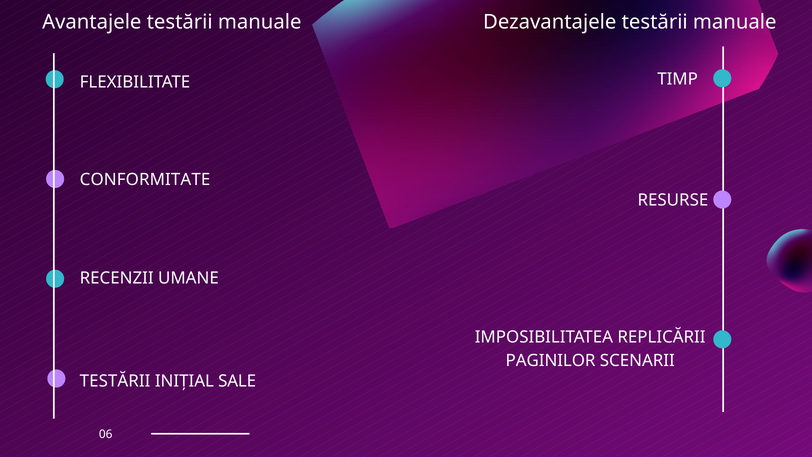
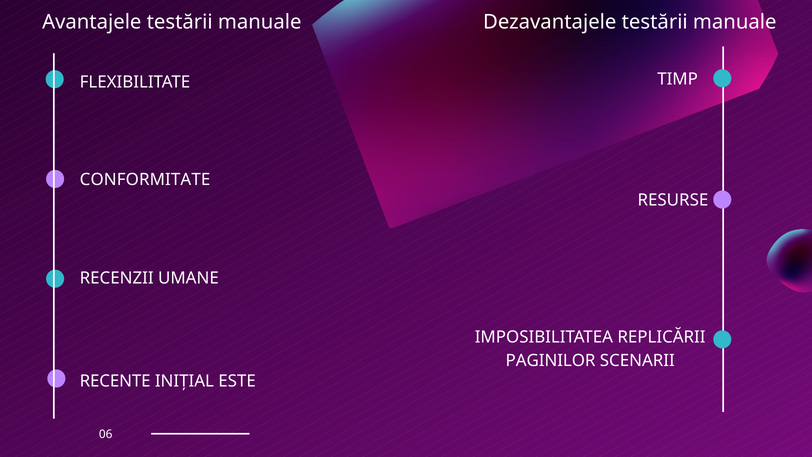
TESTĂRII at (115, 381): TESTĂRII -> RECENTE
SALE: SALE -> ESTE
